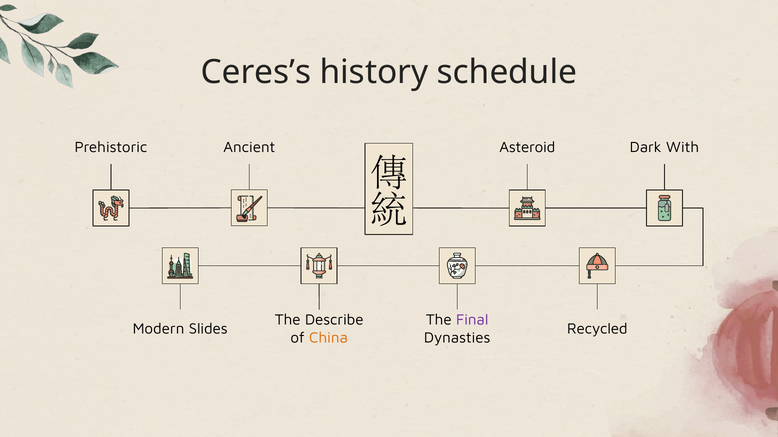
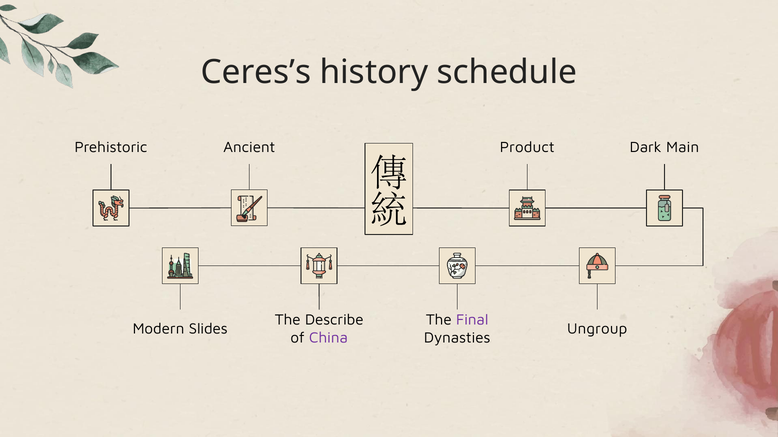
Asteroid: Asteroid -> Product
With: With -> Main
Recycled: Recycled -> Ungroup
China colour: orange -> purple
